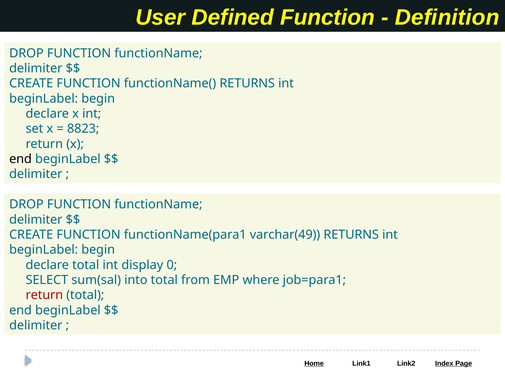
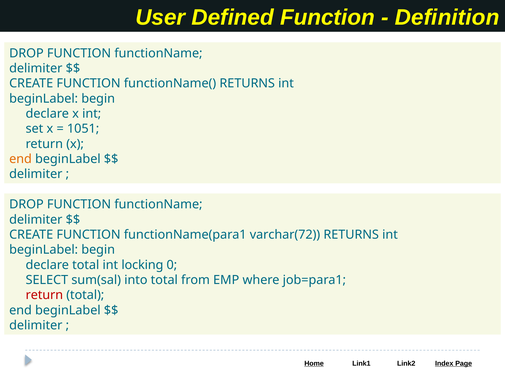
8823: 8823 -> 1051
end at (21, 159) colour: black -> orange
varchar(49: varchar(49 -> varchar(72
display: display -> locking
